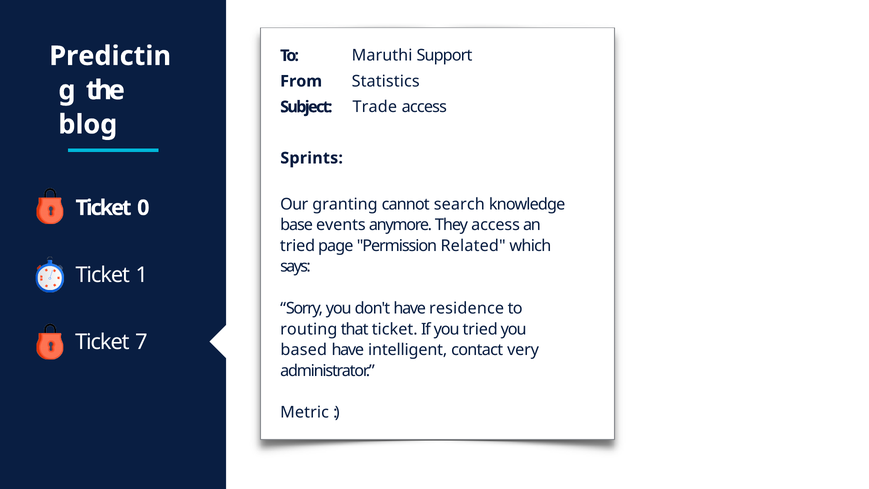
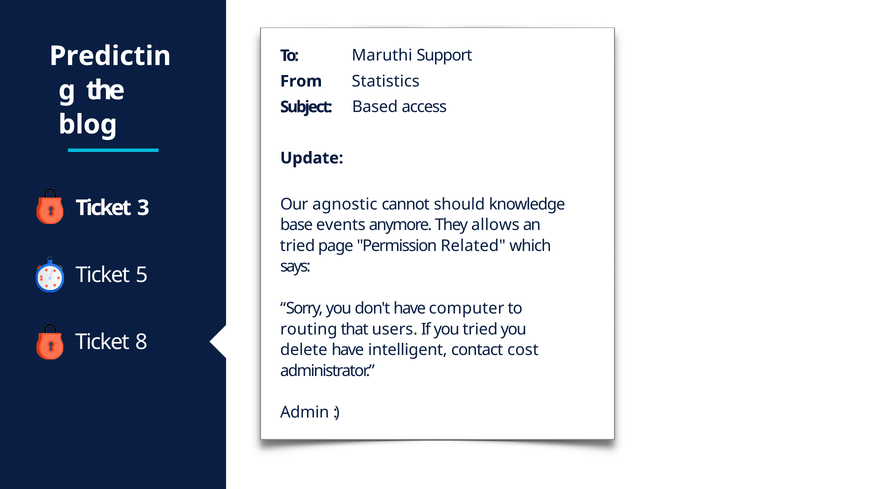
Trade: Trade -> Based
Sprints: Sprints -> Update
granting: granting -> agnostic
search: search -> should
0: 0 -> 3
They access: access -> allows
1: 1 -> 5
residence: residence -> computer
that ticket: ticket -> users
7: 7 -> 8
based: based -> delete
very: very -> cost
Metric: Metric -> Admin
